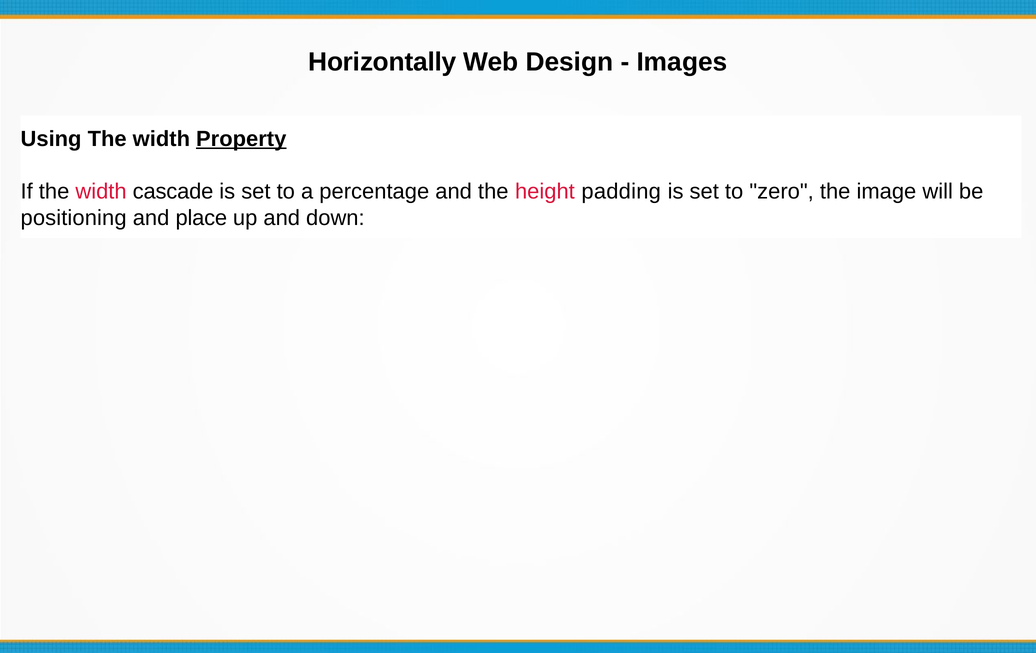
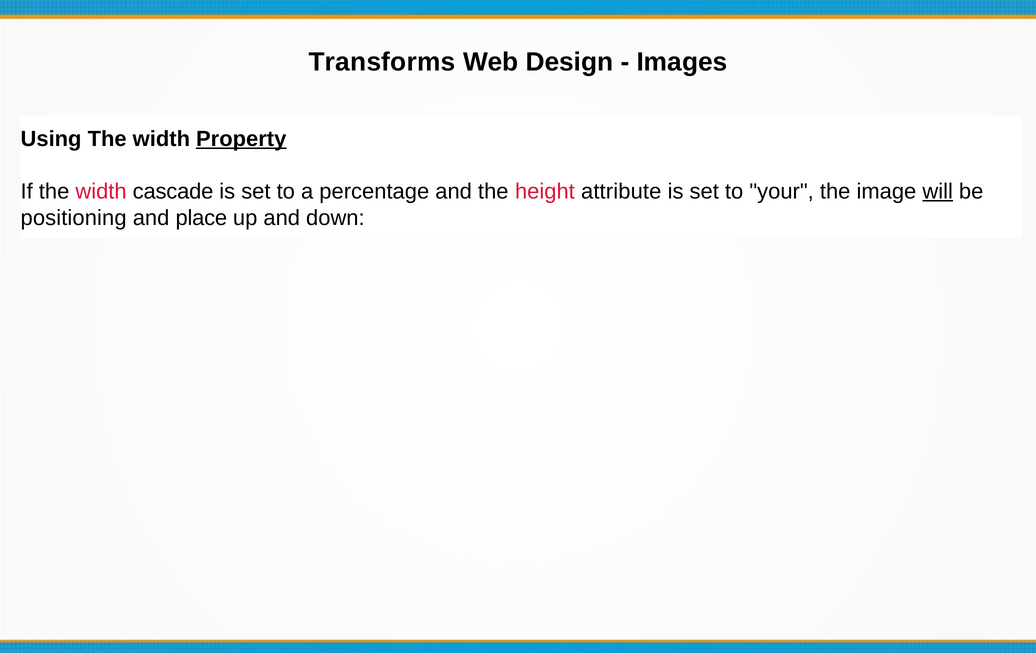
Horizontally: Horizontally -> Transforms
padding: padding -> attribute
zero: zero -> your
will underline: none -> present
